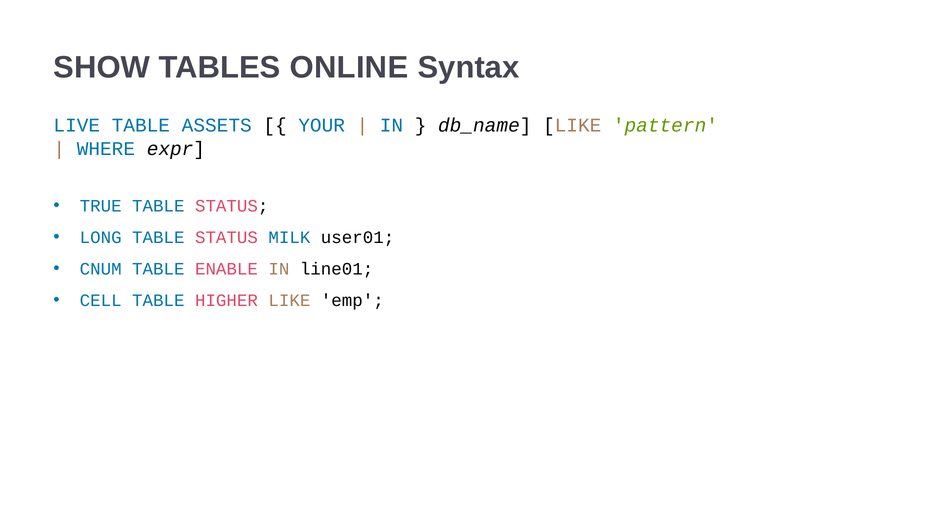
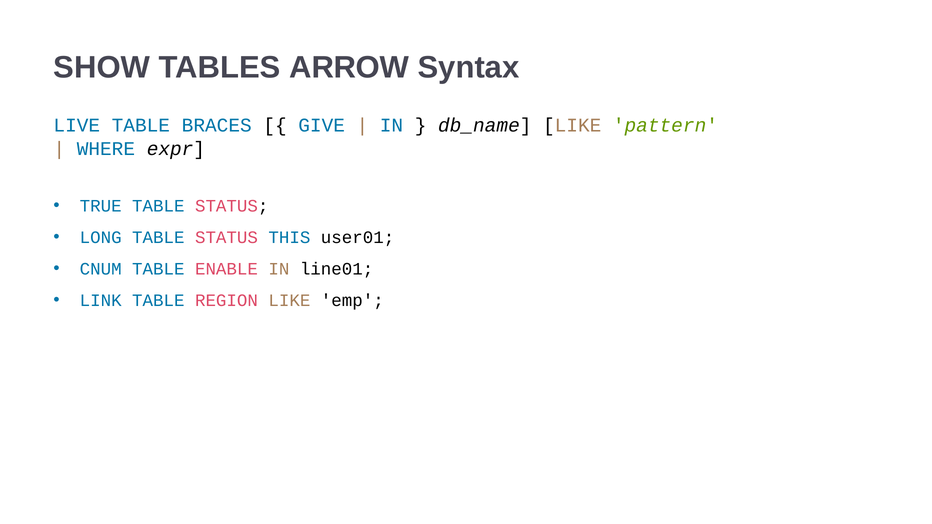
ONLINE: ONLINE -> ARROW
ASSETS: ASSETS -> BRACES
YOUR: YOUR -> GIVE
MILK: MILK -> THIS
CELL: CELL -> LINK
HIGHER: HIGHER -> REGION
